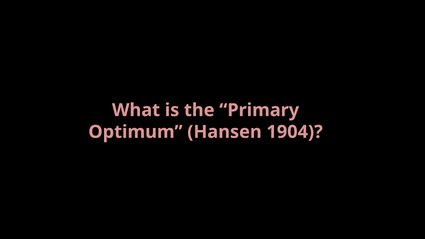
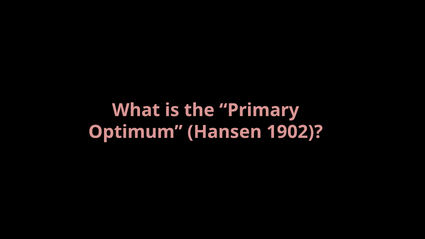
1904: 1904 -> 1902
